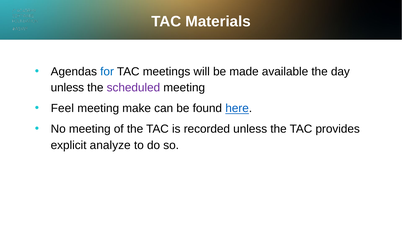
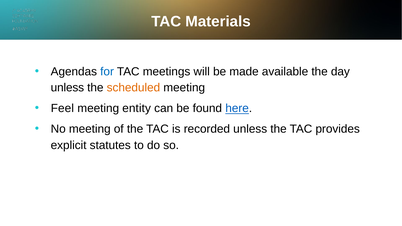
scheduled colour: purple -> orange
make: make -> entity
analyze: analyze -> statutes
